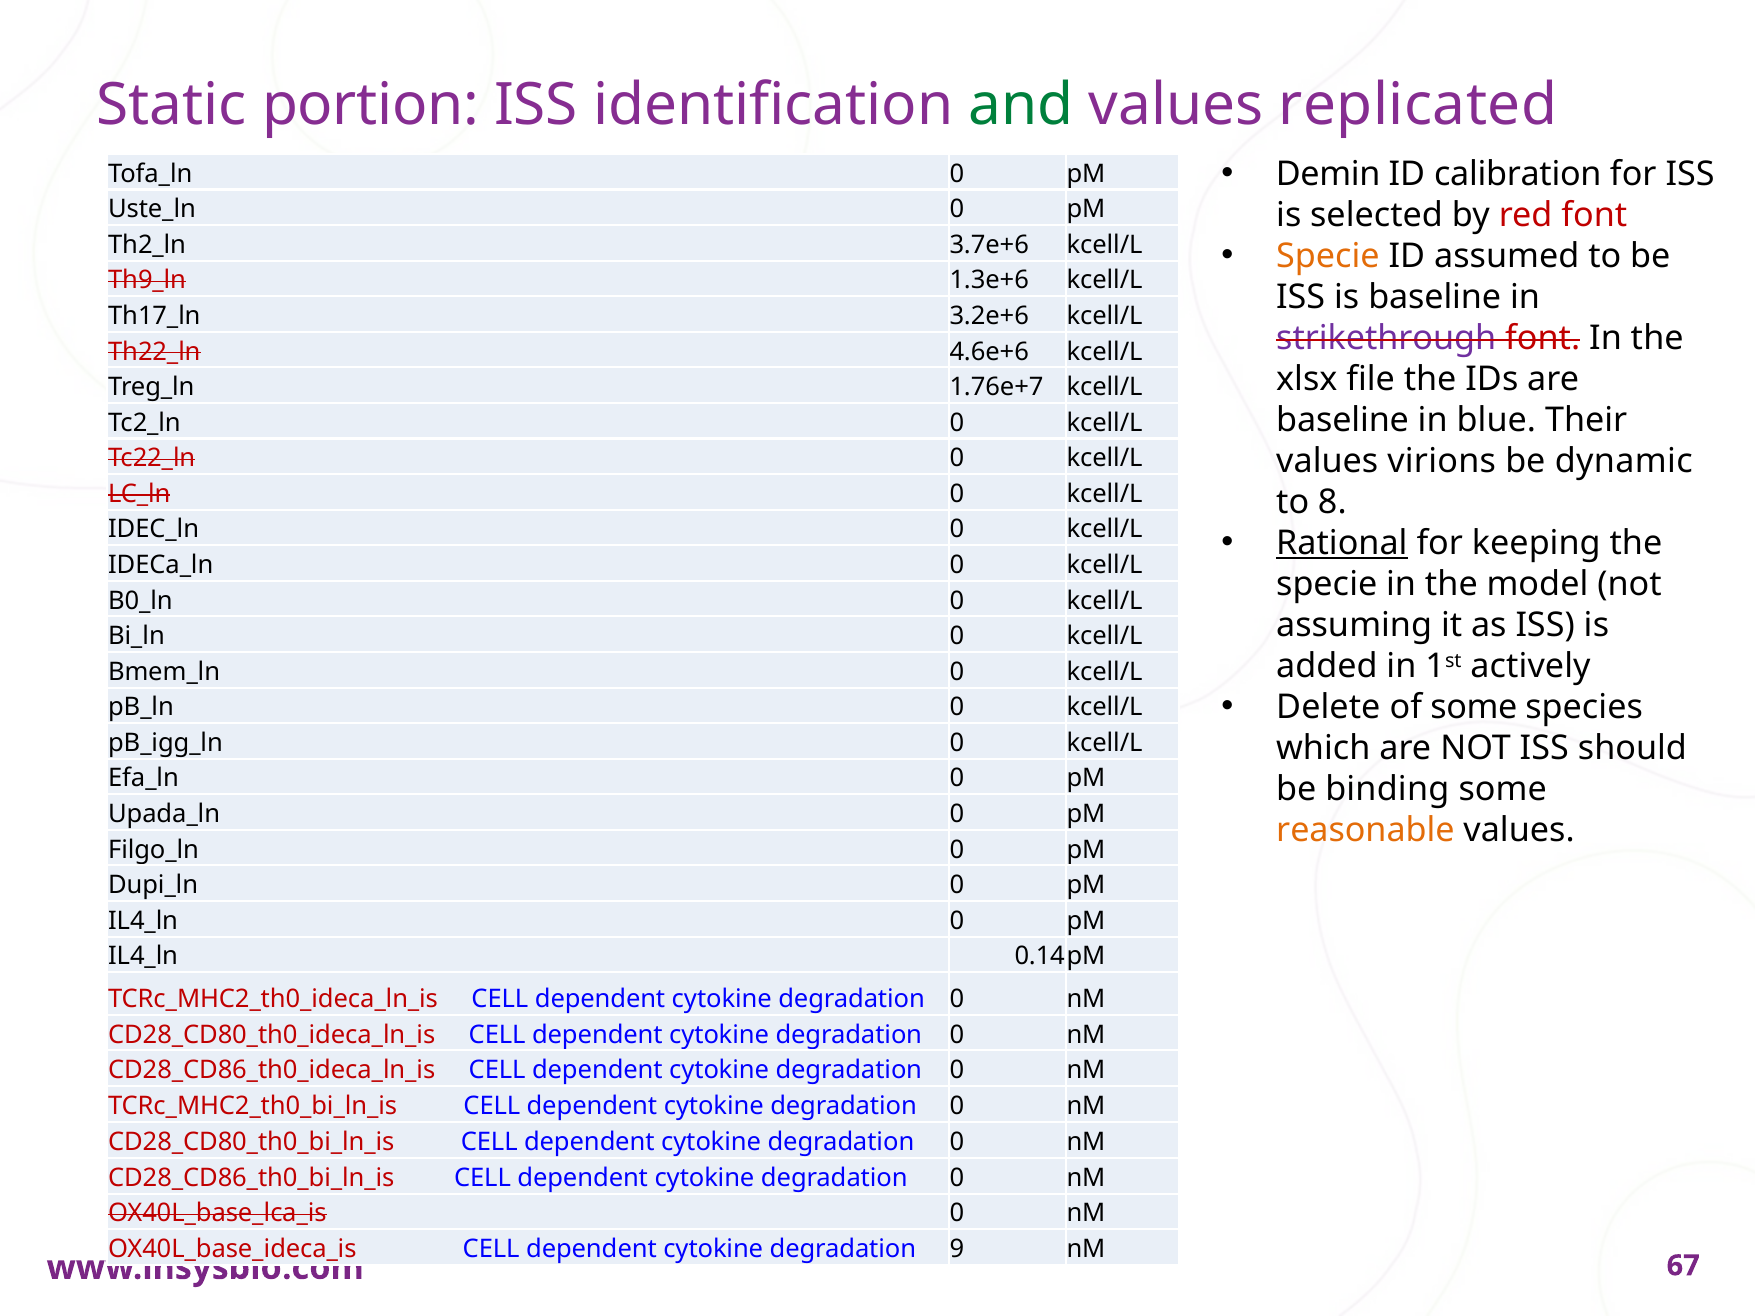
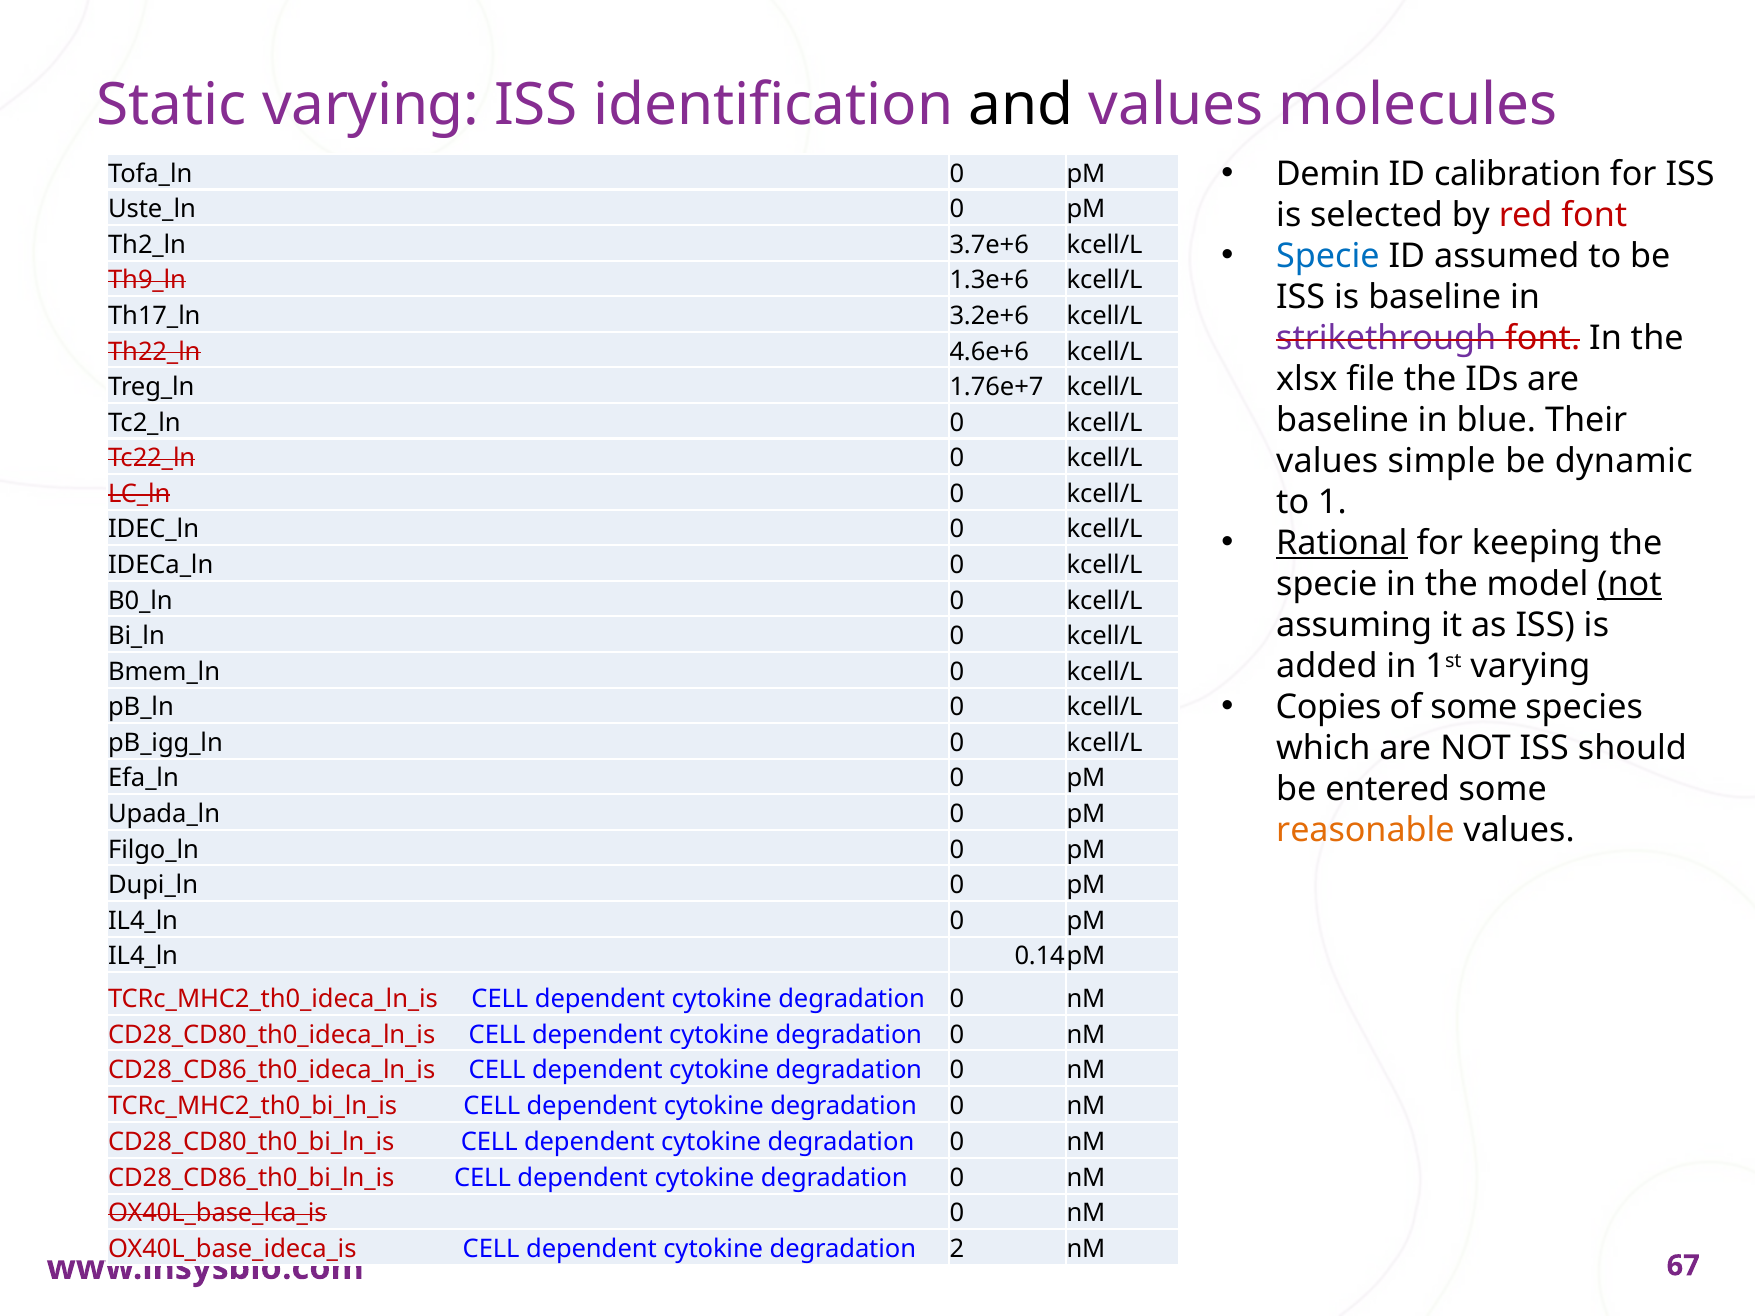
Static portion: portion -> varying
and colour: green -> black
replicated: replicated -> molecules
Specie at (1328, 256) colour: orange -> blue
virions: virions -> simple
8: 8 -> 1
not at (1630, 584) underline: none -> present
1st actively: actively -> varying
Delete: Delete -> Copies
binding: binding -> entered
9: 9 -> 2
